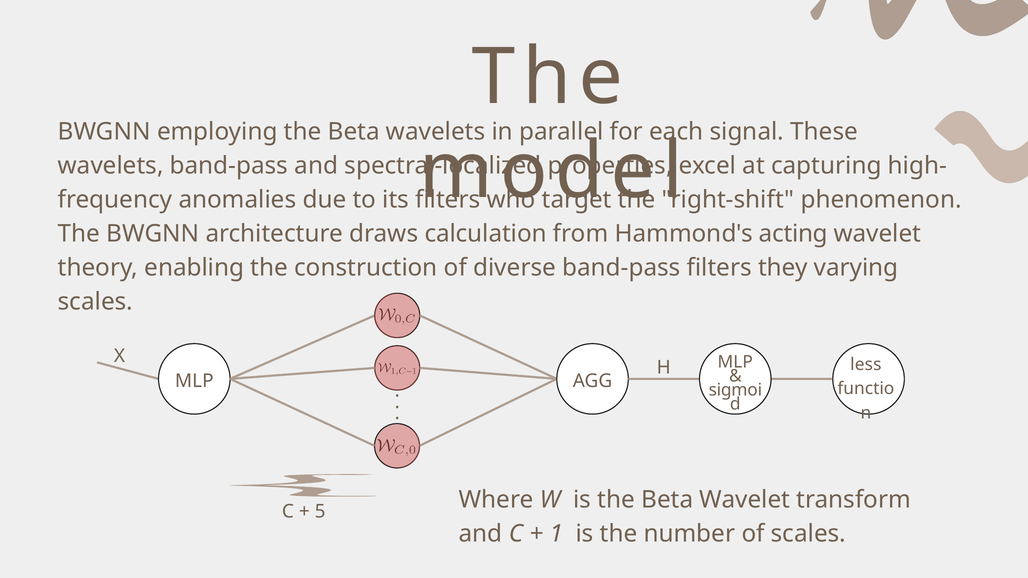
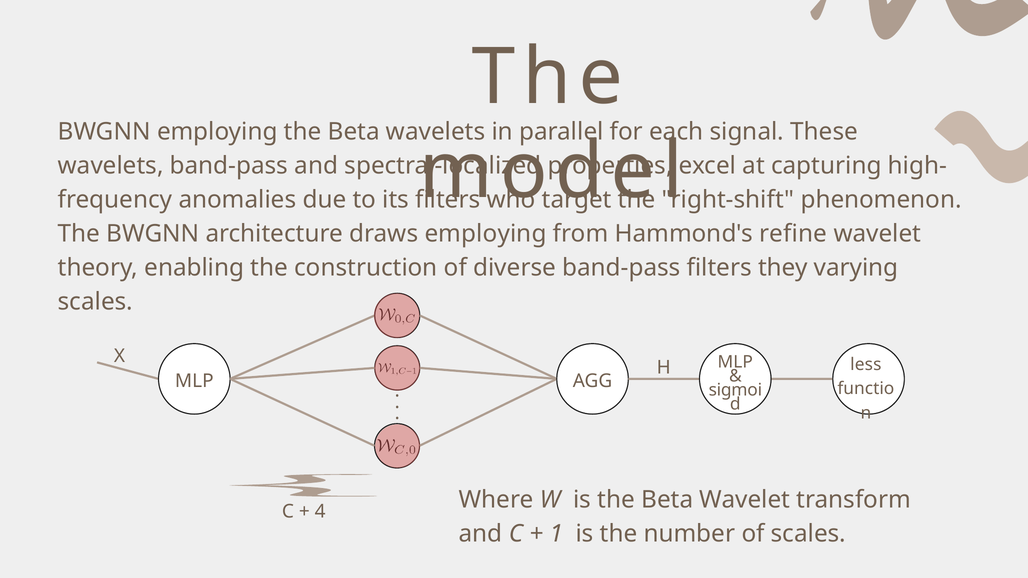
draws calculation: calculation -> employing
acting: acting -> refine
5: 5 -> 4
